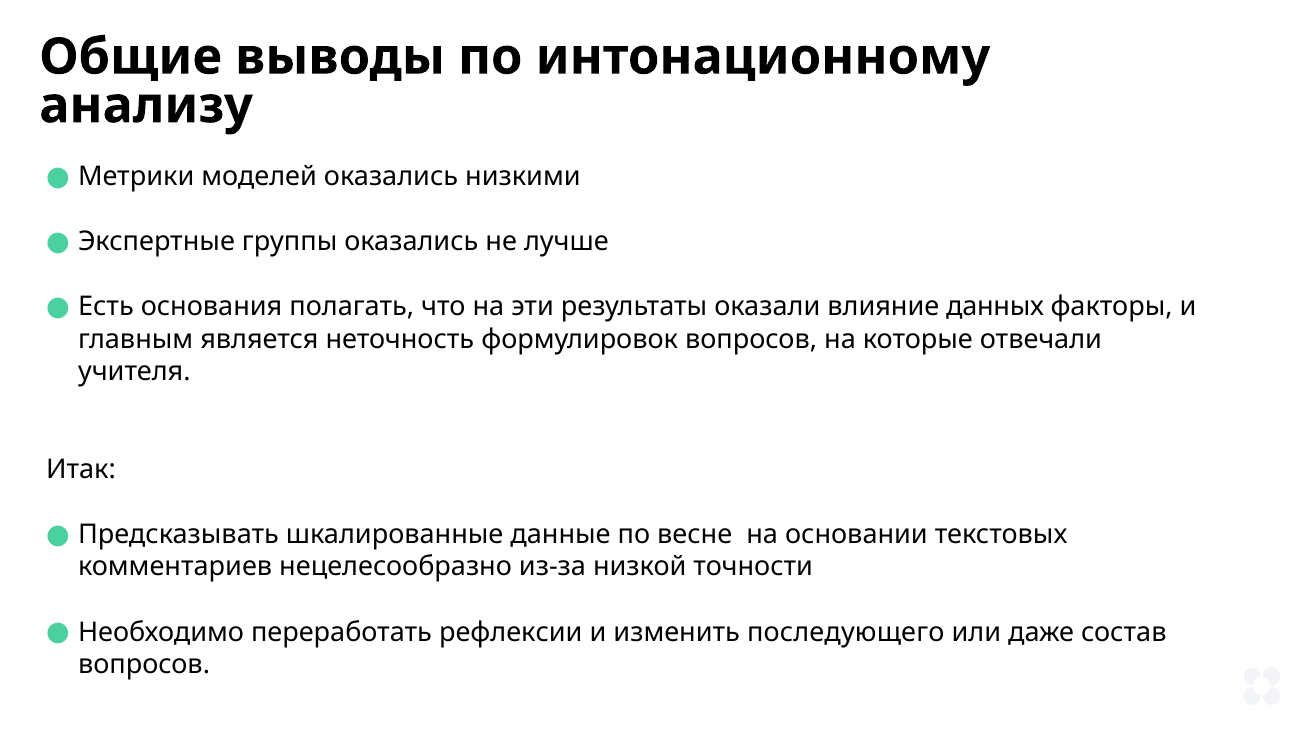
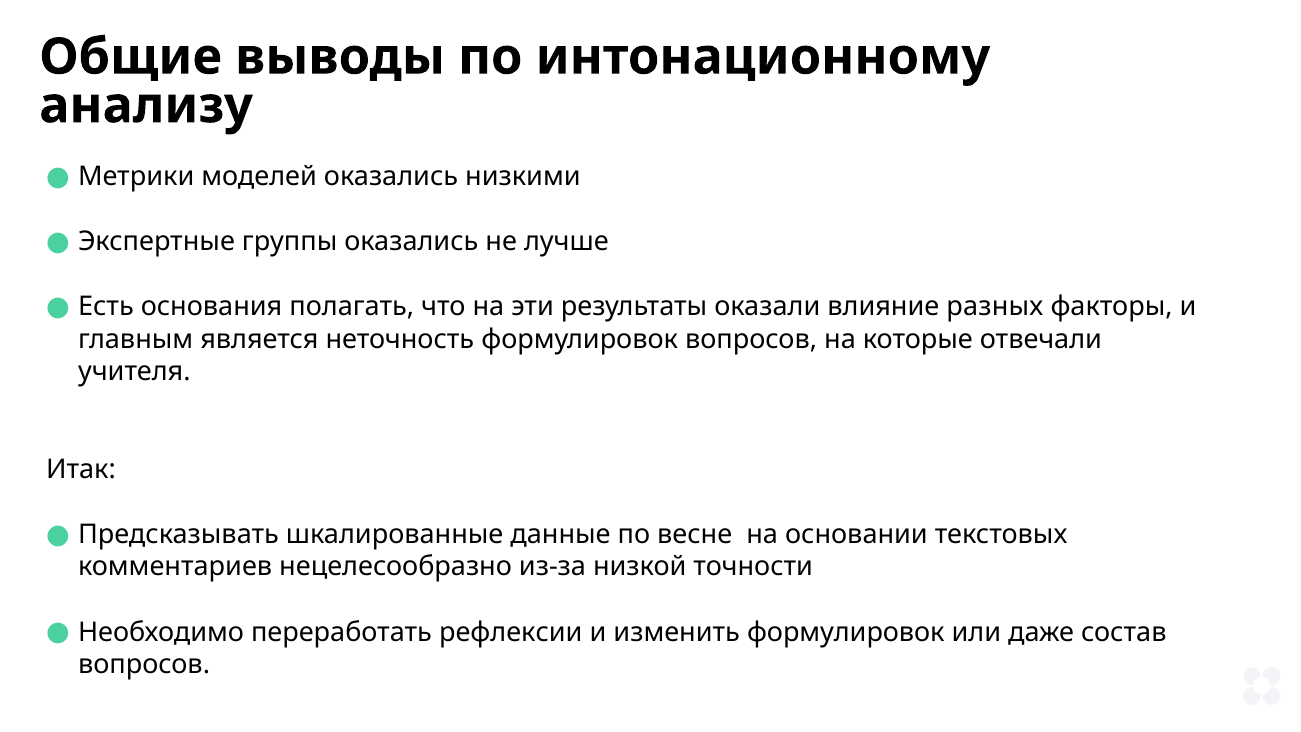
данных: данных -> разных
изменить последующего: последующего -> формулировок
